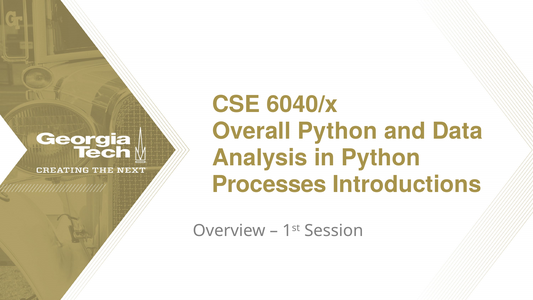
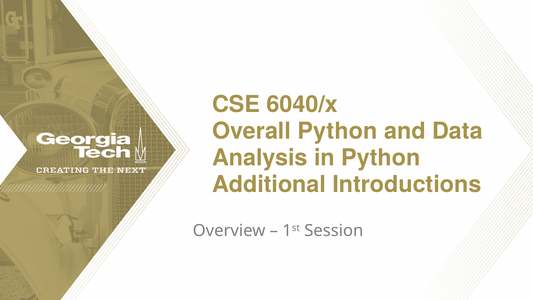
Processes: Processes -> Additional
